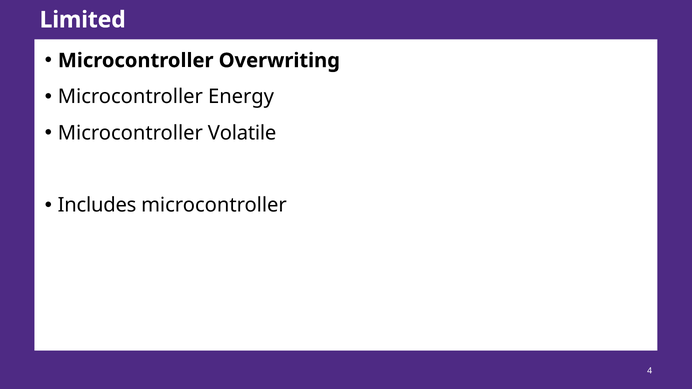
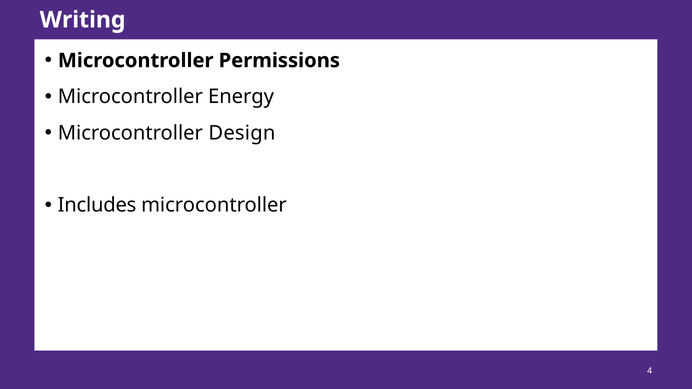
Limited: Limited -> Writing
Overwriting: Overwriting -> Permissions
Volatile: Volatile -> Design
